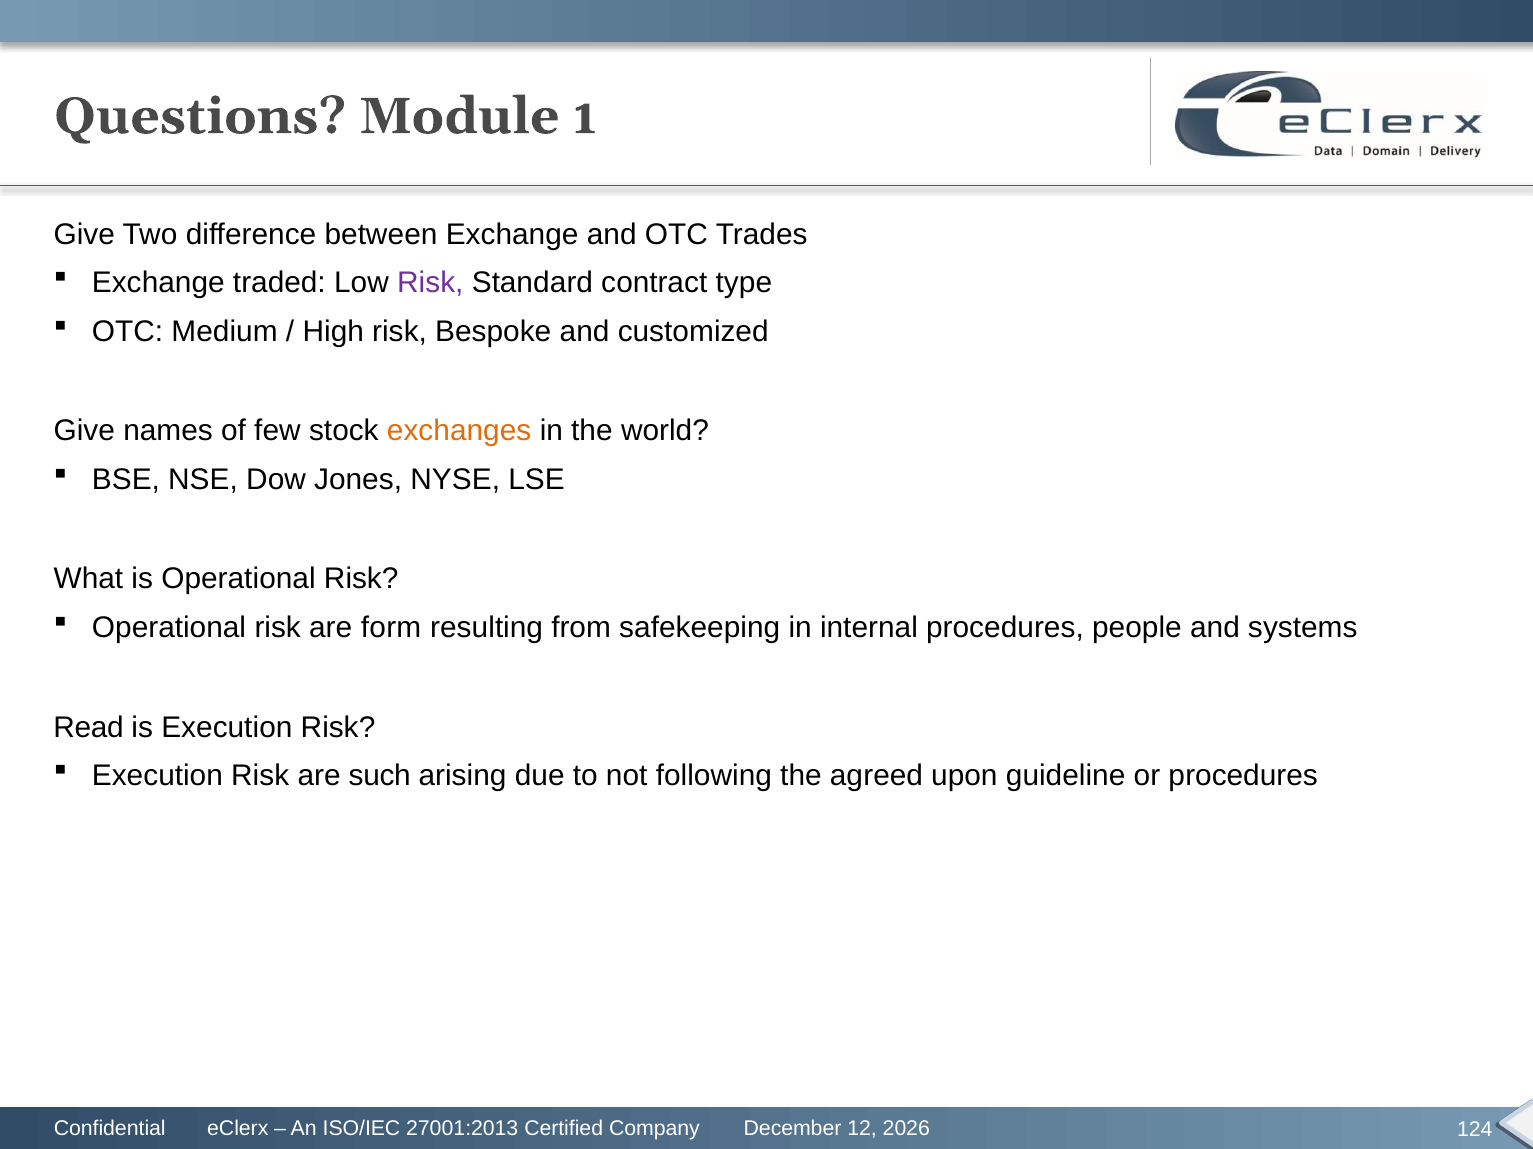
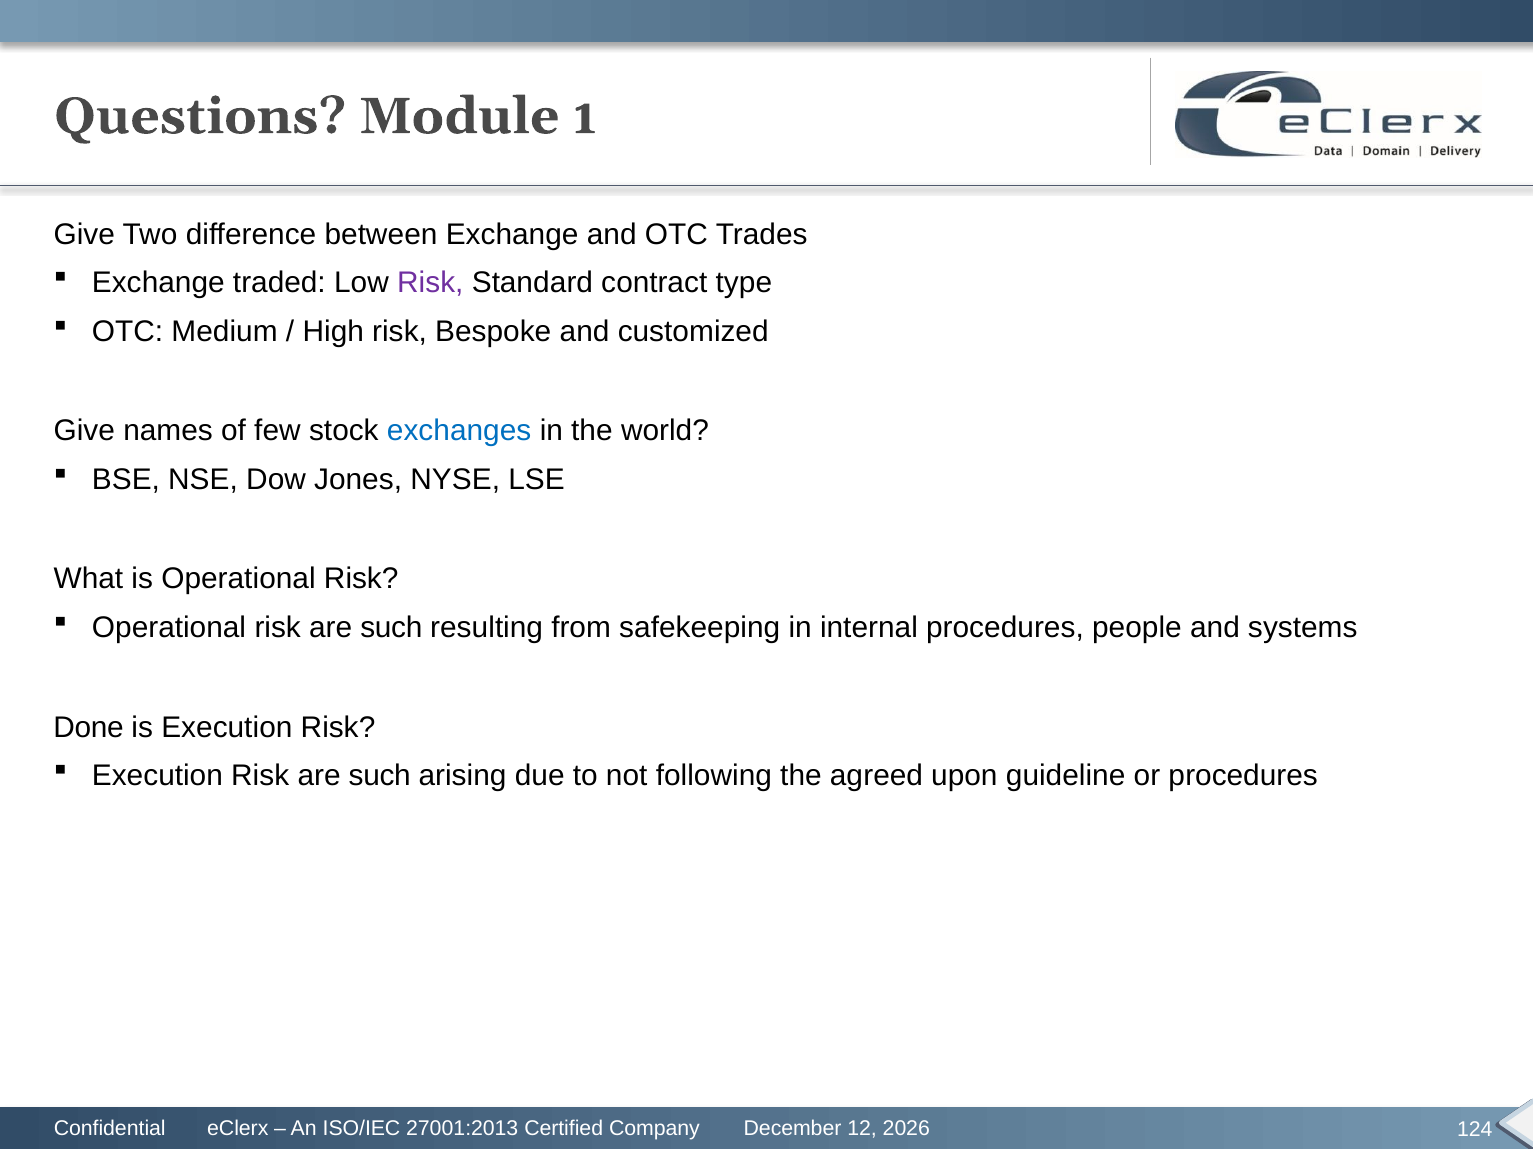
exchanges colour: orange -> blue
Operational risk are form: form -> such
Read: Read -> Done
